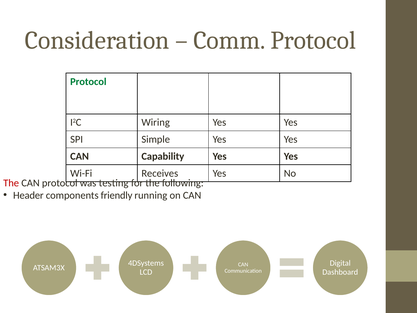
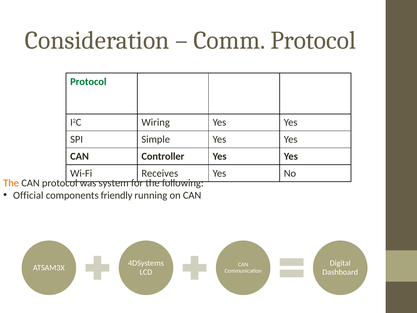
CAN Capability: Capability -> Controller
The at (11, 183) colour: red -> orange
was testing: testing -> system
Header: Header -> Official
